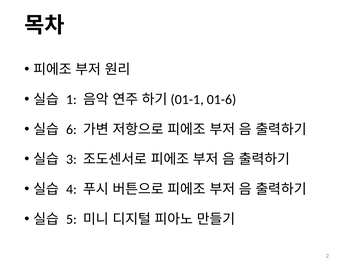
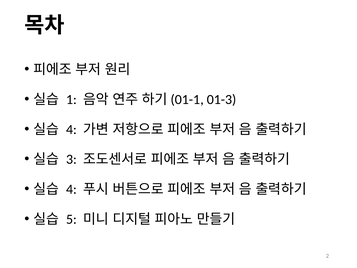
01-6: 01-6 -> 01-3
6 at (71, 129): 6 -> 4
